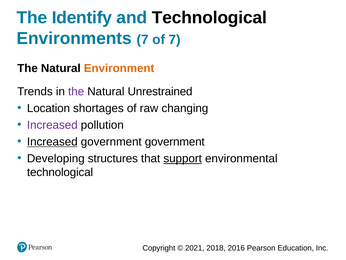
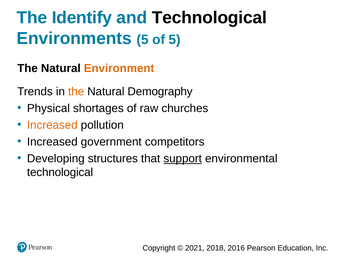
Environments 7: 7 -> 5
of 7: 7 -> 5
the at (76, 91) colour: purple -> orange
Unrestrained: Unrestrained -> Demography
Location: Location -> Physical
changing: changing -> churches
Increased at (52, 125) colour: purple -> orange
Increased at (52, 142) underline: present -> none
government government: government -> competitors
